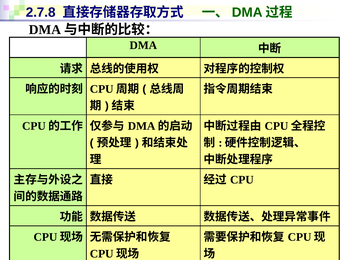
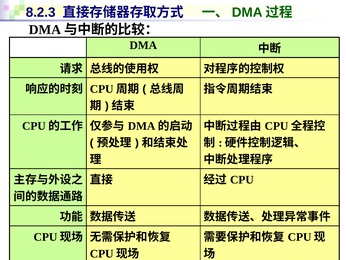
2.7.8: 2.7.8 -> 8.2.3
